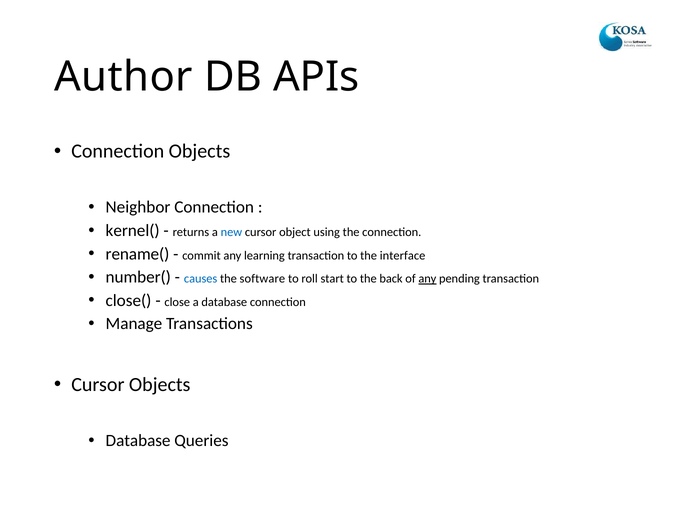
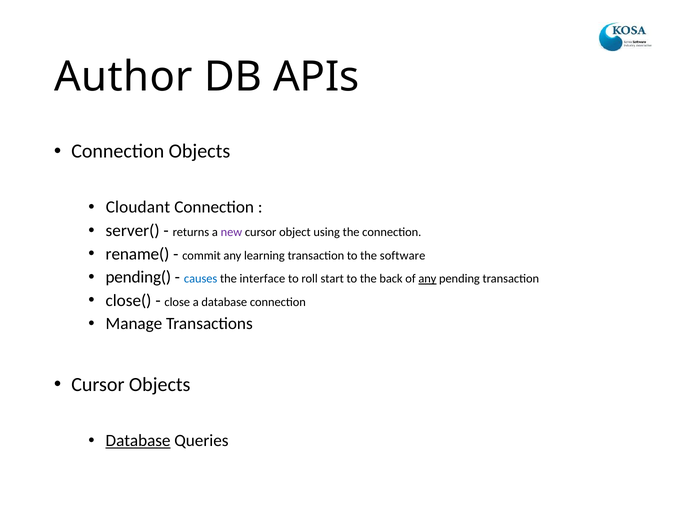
Neighbor: Neighbor -> Cloudant
kernel(: kernel( -> server(
new colour: blue -> purple
interface: interface -> software
number(: number( -> pending(
software: software -> interface
Database at (138, 441) underline: none -> present
